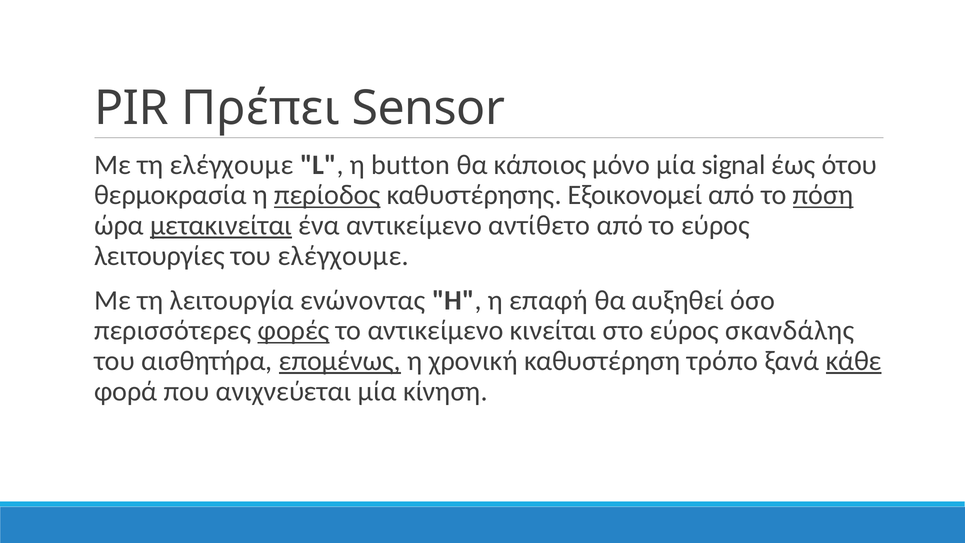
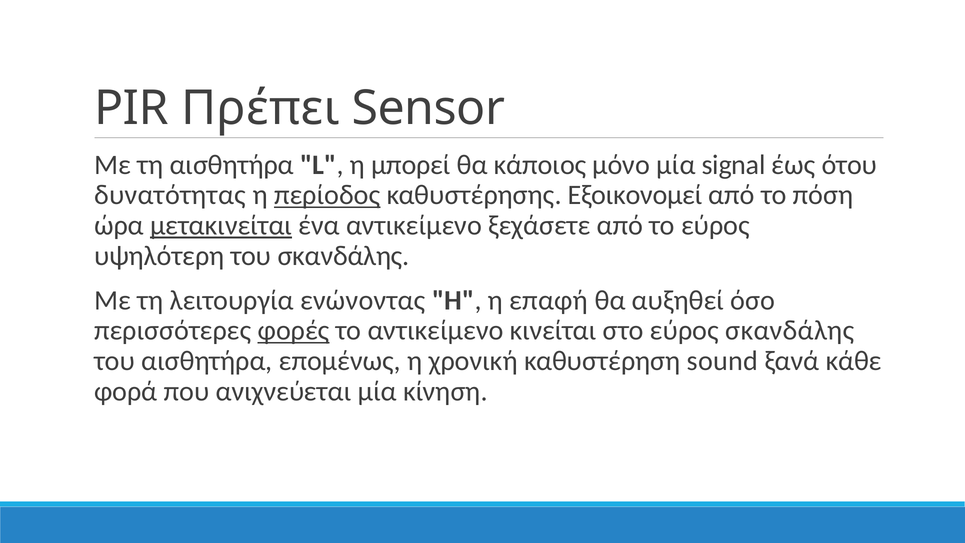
τη ελέγχουμε: ελέγχουμε -> αισθητήρα
button: button -> μπορεί
θερμοκρασία: θερμοκρασία -> δυνατότητας
πόση underline: present -> none
αντίθετο: αντίθετο -> ξεχάσετε
λειτουργίες: λειτουργίες -> υψηλότερη
του ελέγχουμε: ελέγχουμε -> σκανδάλης
επομένως underline: present -> none
τρόπο: τρόπο -> sound
κάθε underline: present -> none
